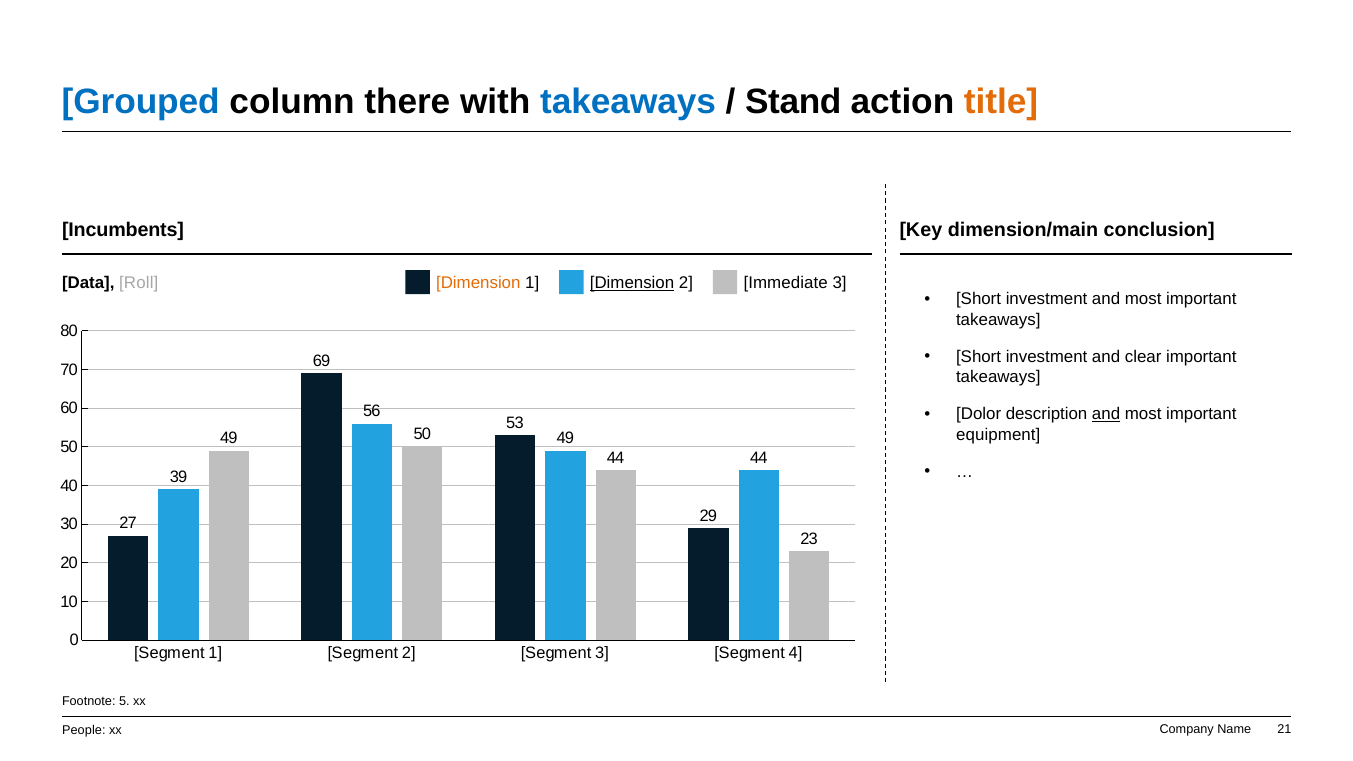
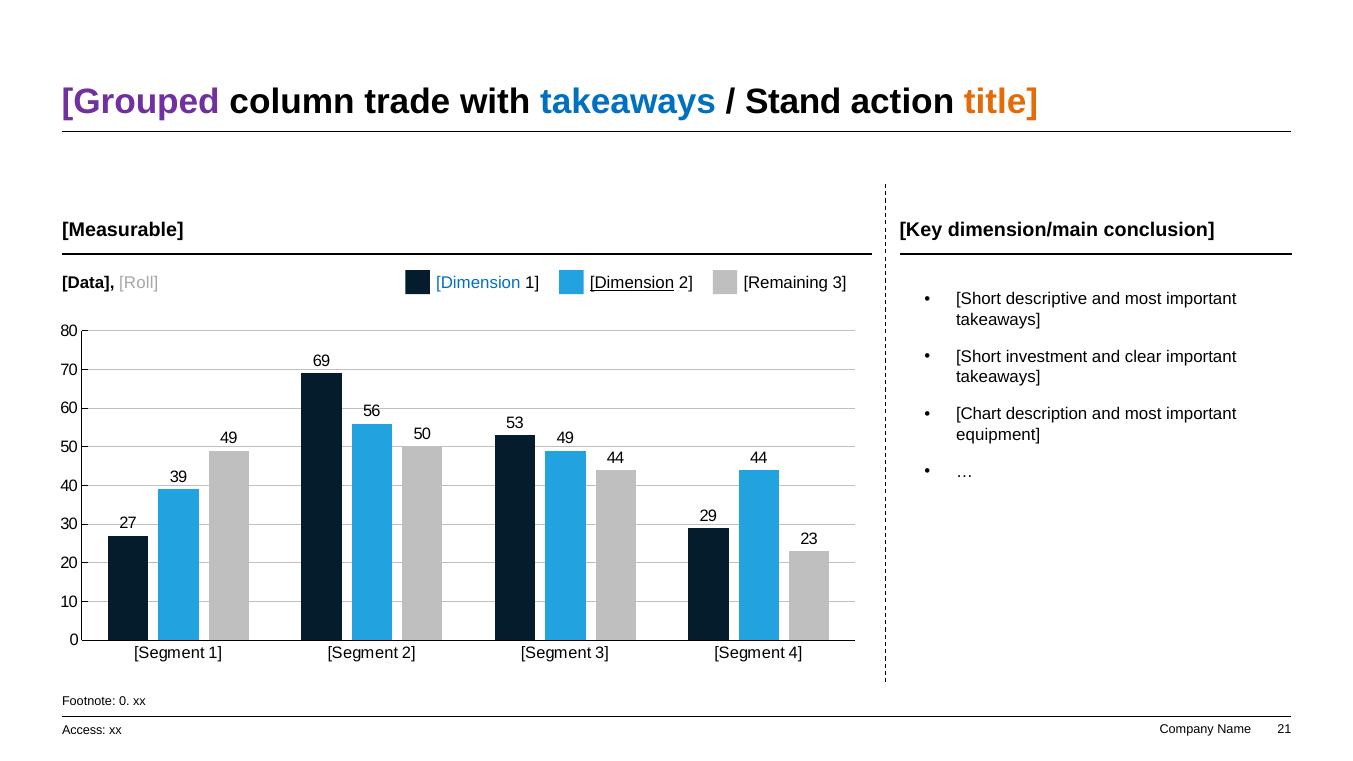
Grouped colour: blue -> purple
there: there -> trade
Incumbents: Incumbents -> Measurable
Dimension at (478, 283) colour: orange -> blue
Immediate: Immediate -> Remaining
investment at (1047, 299): investment -> descriptive
Dolor: Dolor -> Chart
and at (1106, 414) underline: present -> none
Footnote 5: 5 -> 0
People: People -> Access
